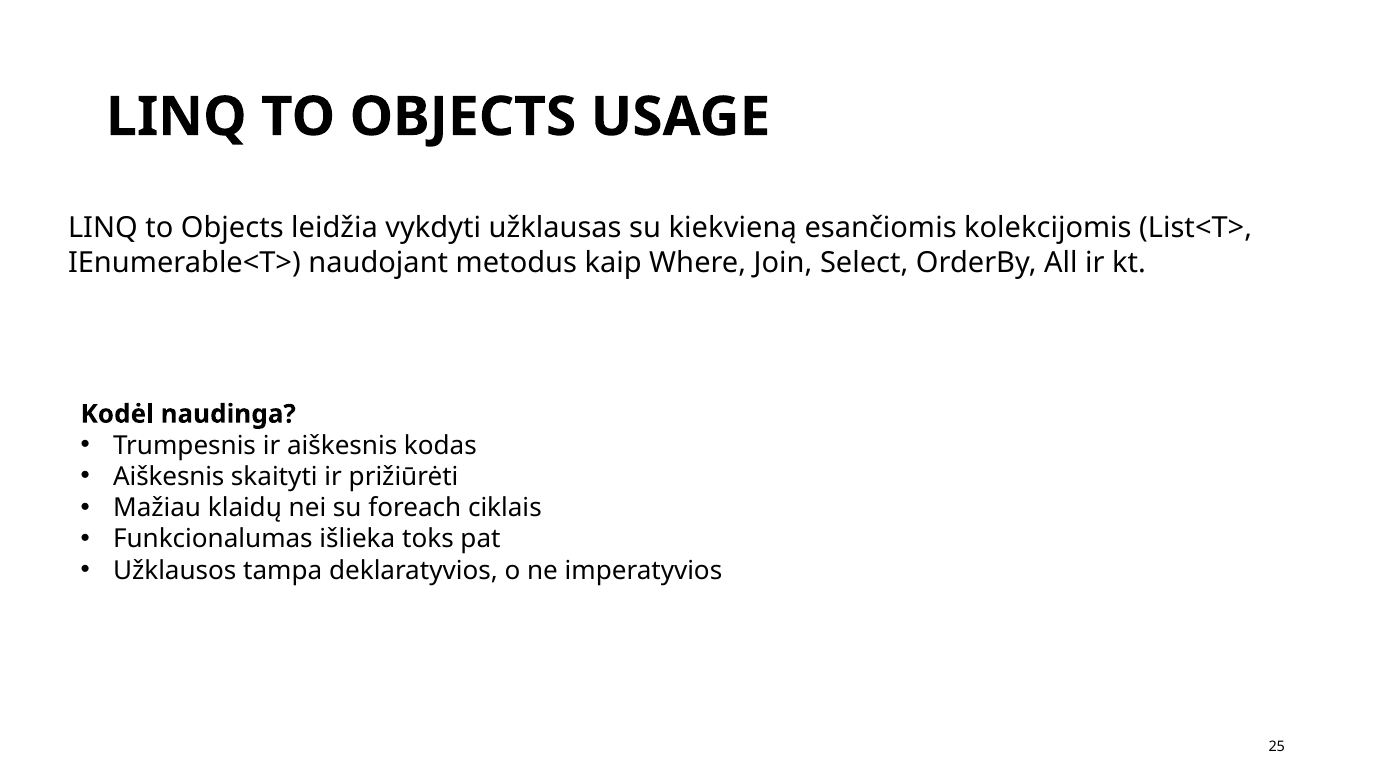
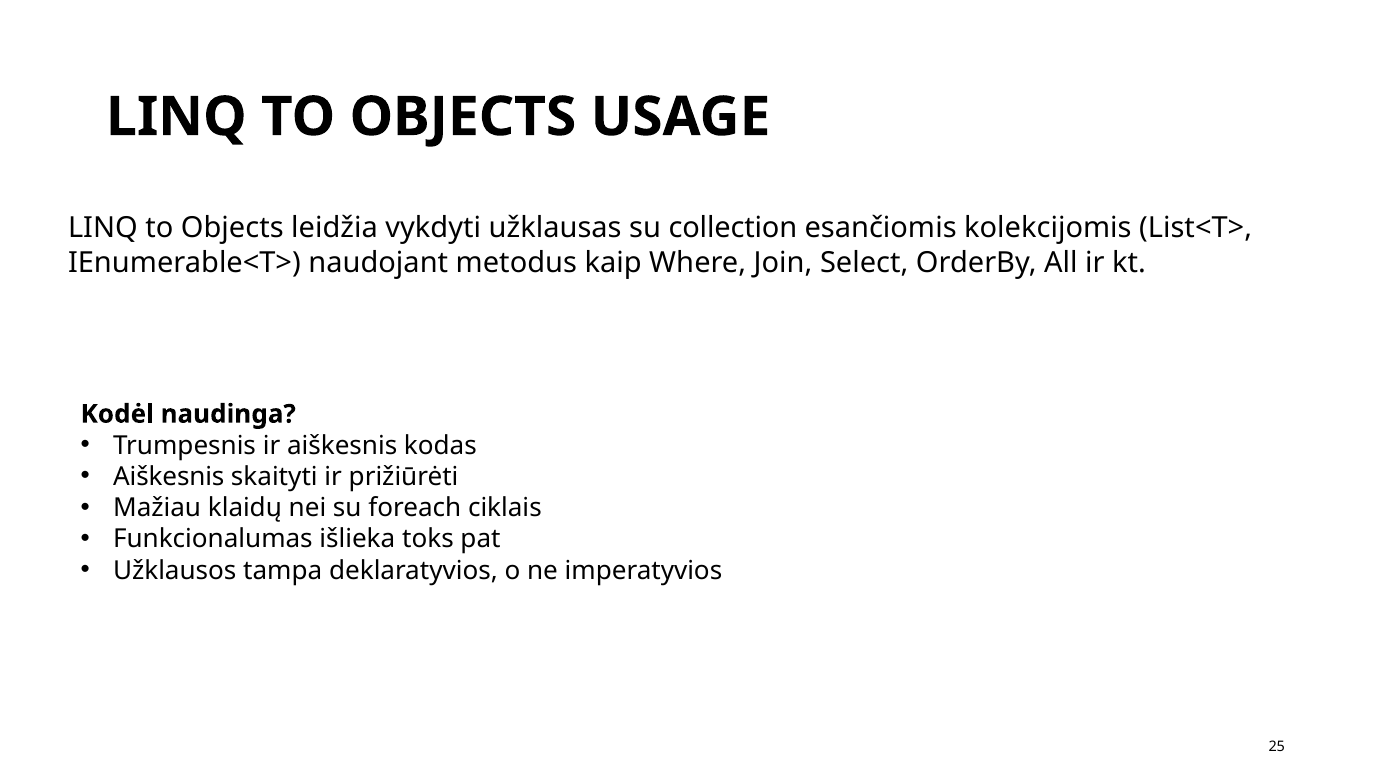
kiekvieną: kiekvieną -> collection
